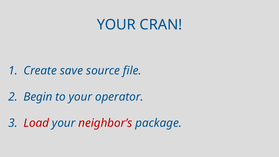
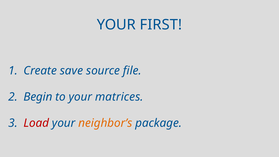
CRAN: CRAN -> FIRST
operator: operator -> matrices
neighbor’s colour: red -> orange
